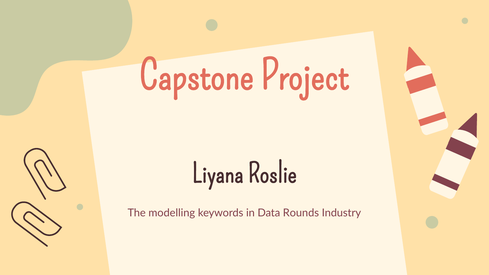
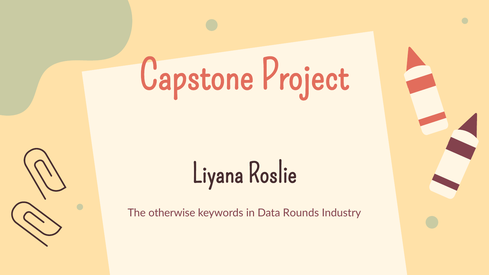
modelling: modelling -> otherwise
